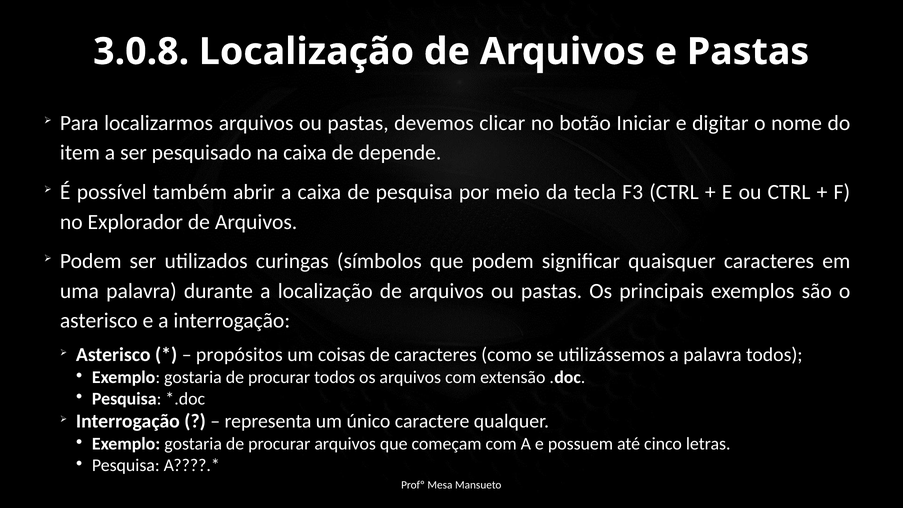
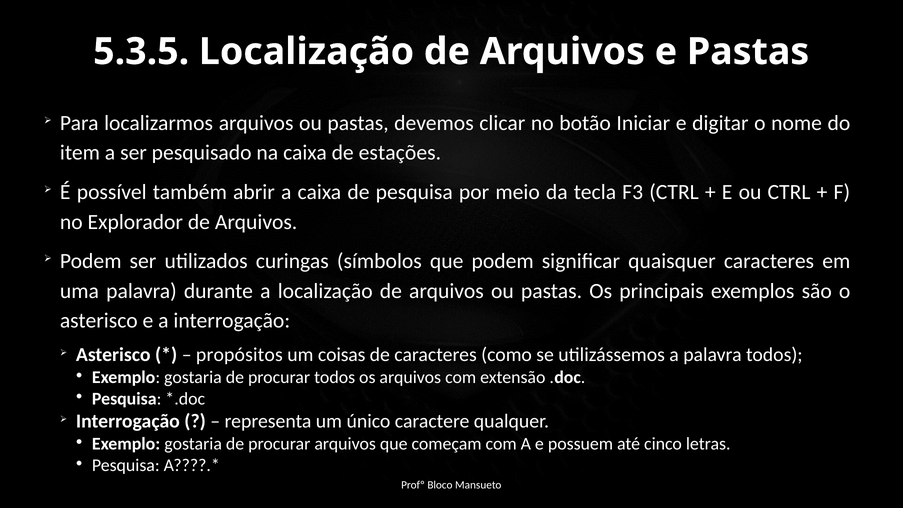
3.0.8: 3.0.8 -> 5.3.5
depende: depende -> estações
Mesa: Mesa -> Bloco
